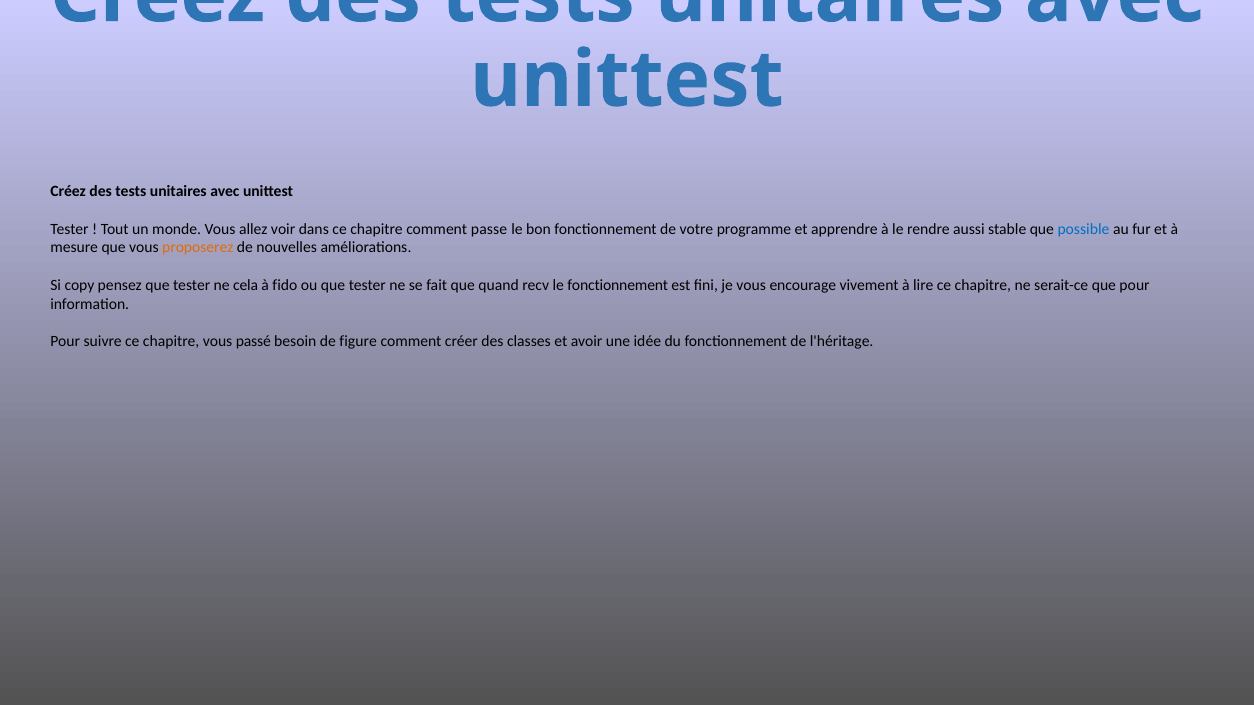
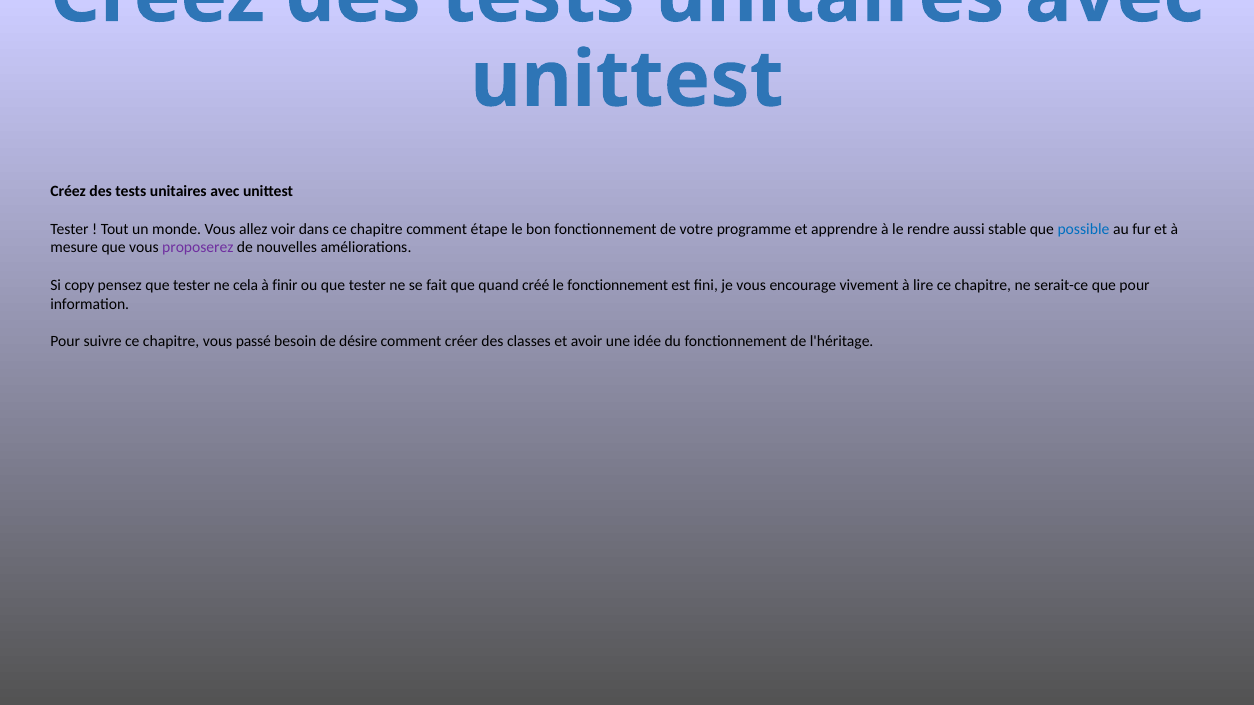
passe: passe -> étape
proposerez colour: orange -> purple
fido: fido -> finir
recv: recv -> créé
figure: figure -> désire
